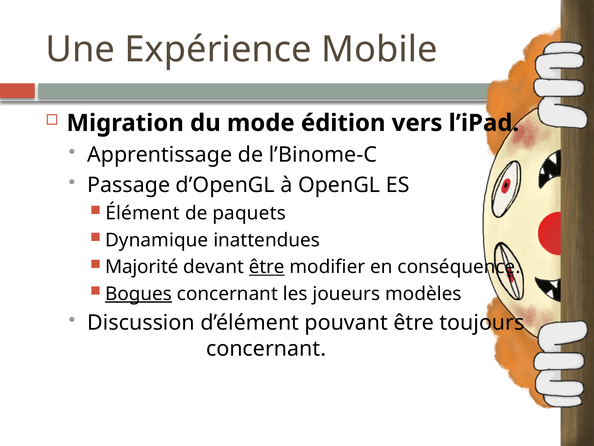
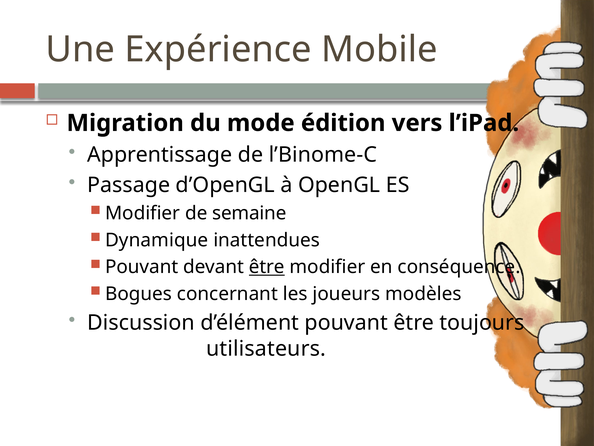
Élément at (142, 213): Élément -> Modifier
paquets: paquets -> semaine
Majorité at (142, 267): Majorité -> Pouvant
Bogues underline: present -> none
concernant at (266, 348): concernant -> utilisateurs
